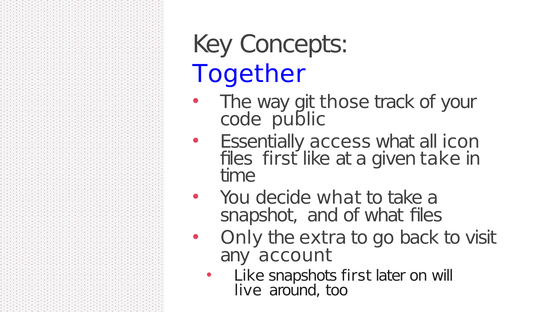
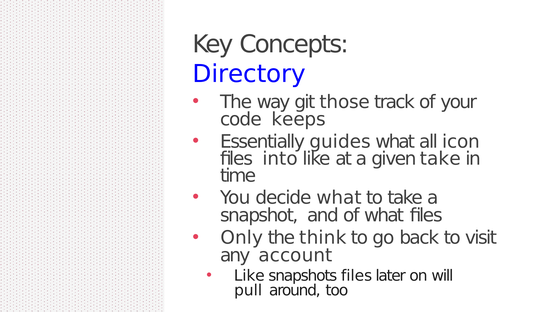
Together: Together -> Directory
public: public -> keeps
access: access -> guides
files first: first -> into
extra: extra -> think
snapshots first: first -> files
live: live -> pull
